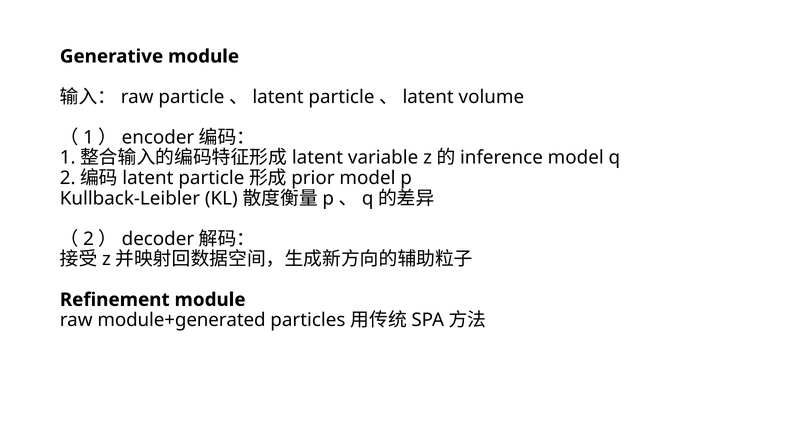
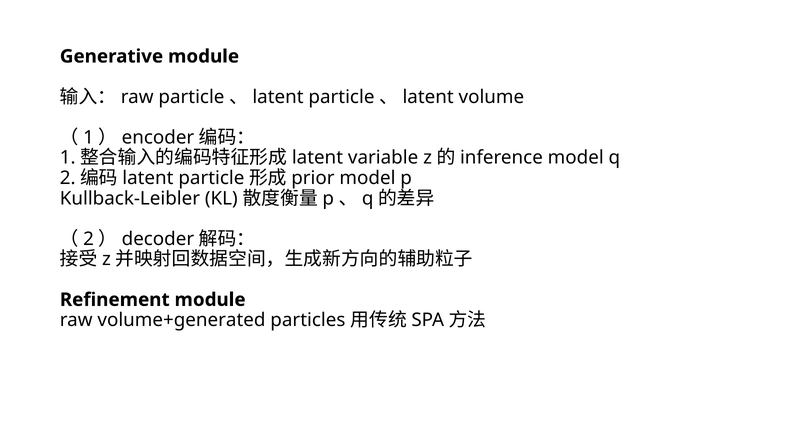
module+generated: module+generated -> volume+generated
